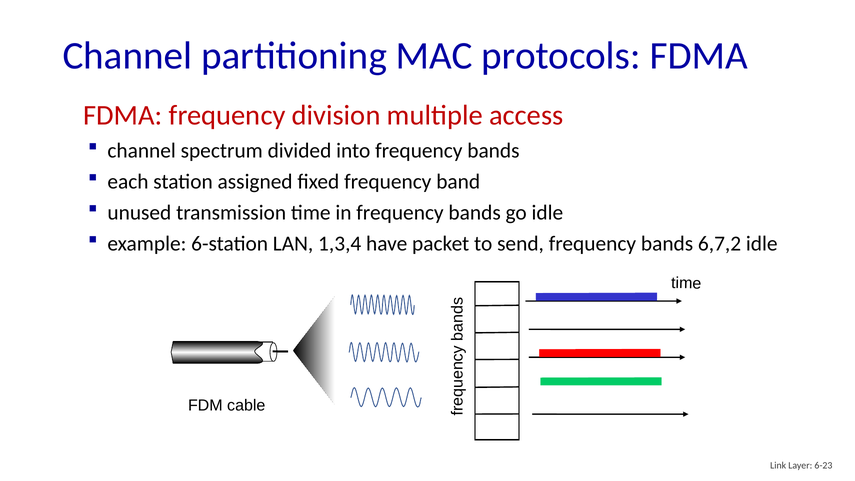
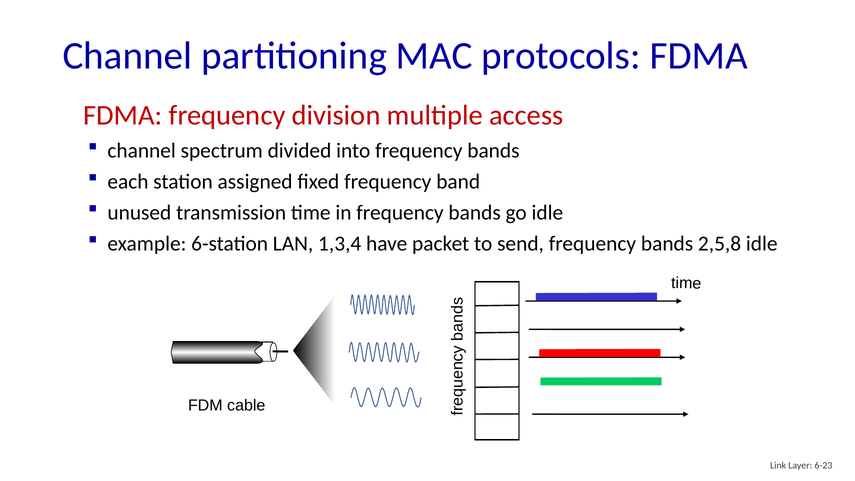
6,7,2: 6,7,2 -> 2,5,8
